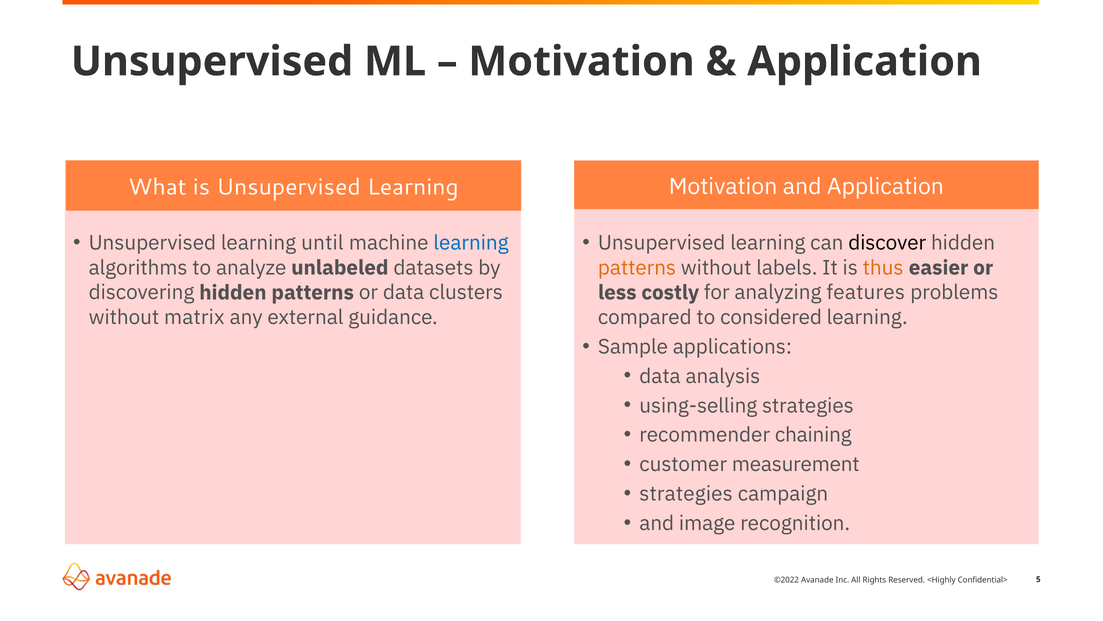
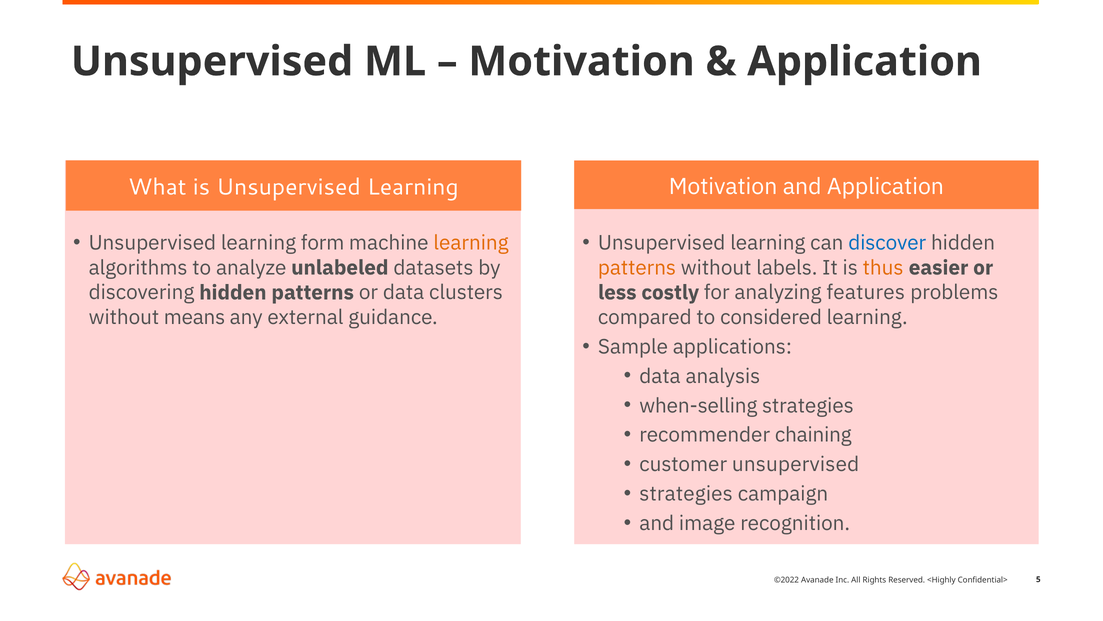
until: until -> form
learning at (471, 243) colour: blue -> orange
discover colour: black -> blue
matrix: matrix -> means
using-selling: using-selling -> when-selling
customer measurement: measurement -> unsupervised
